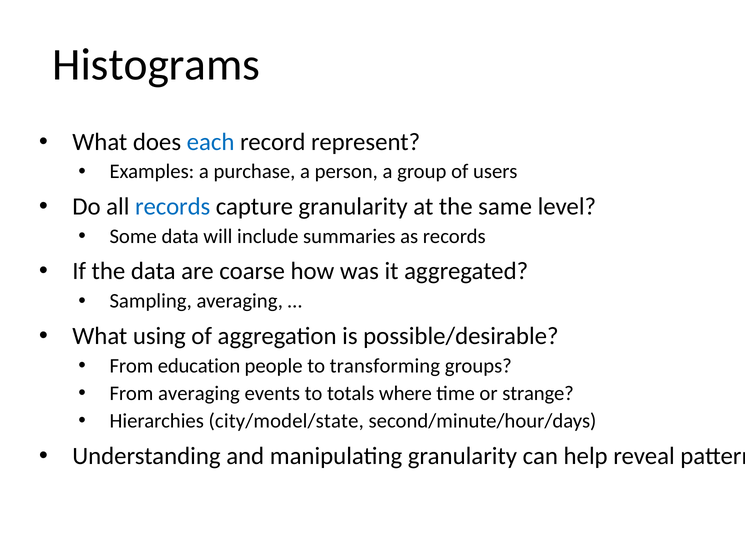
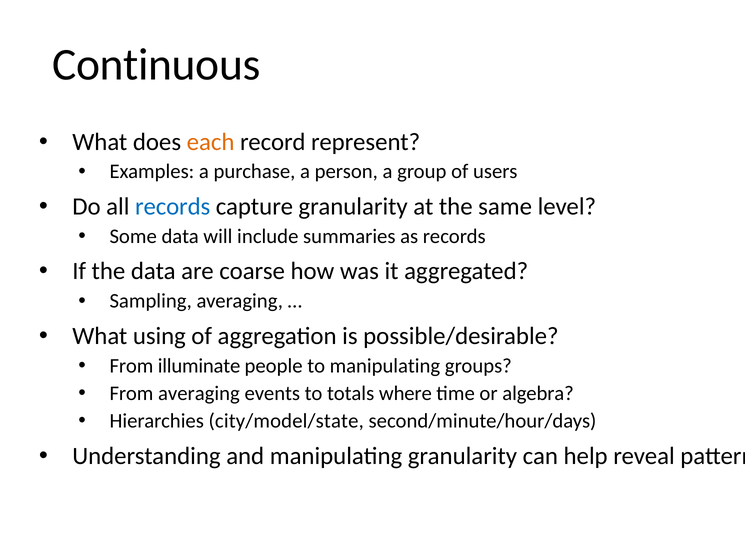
Histograms: Histograms -> Continuous
each colour: blue -> orange
education: education -> illuminate
to transforming: transforming -> manipulating
strange: strange -> algebra
